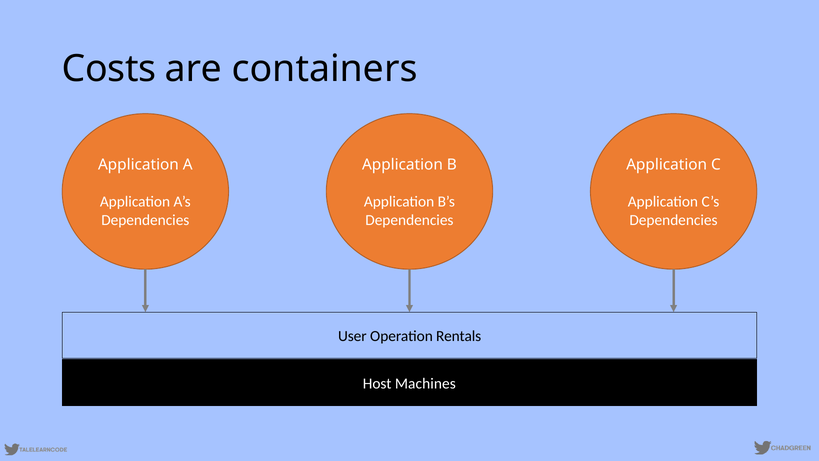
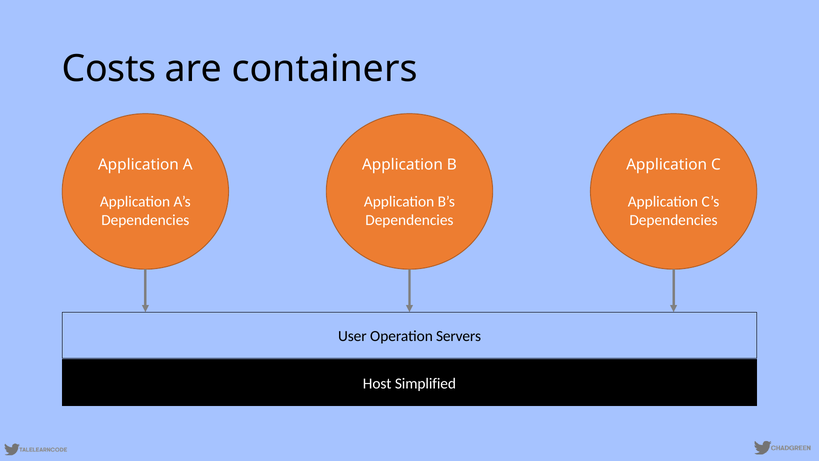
Rentals: Rentals -> Servers
Machines: Machines -> Simplified
